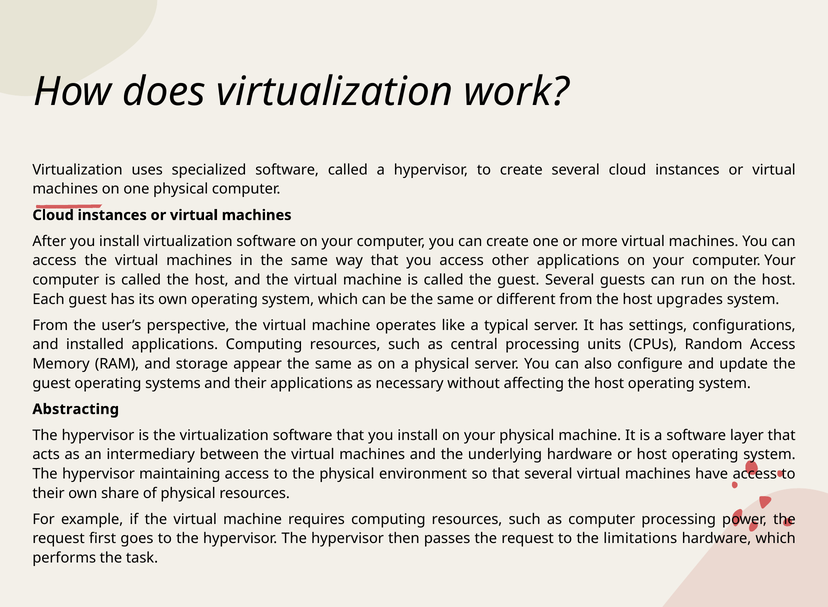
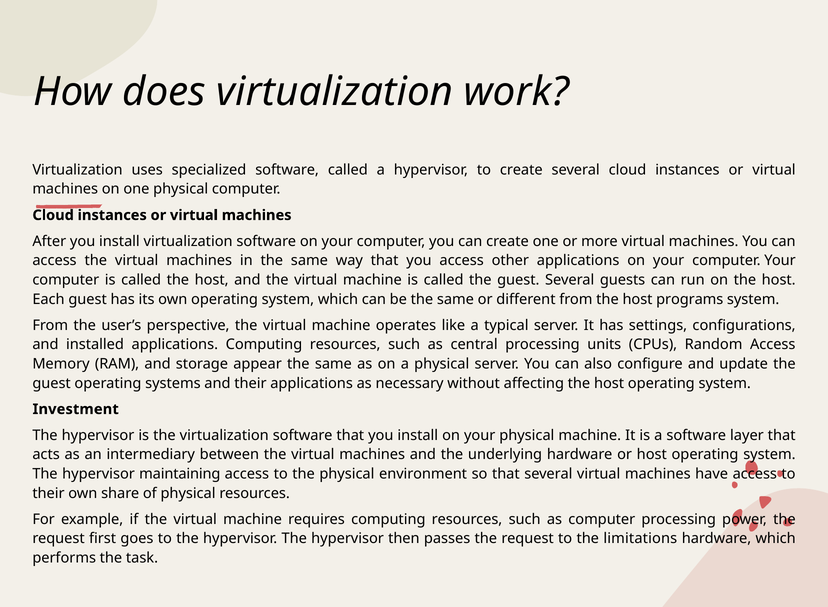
upgrades: upgrades -> programs
Abstracting: Abstracting -> Investment
